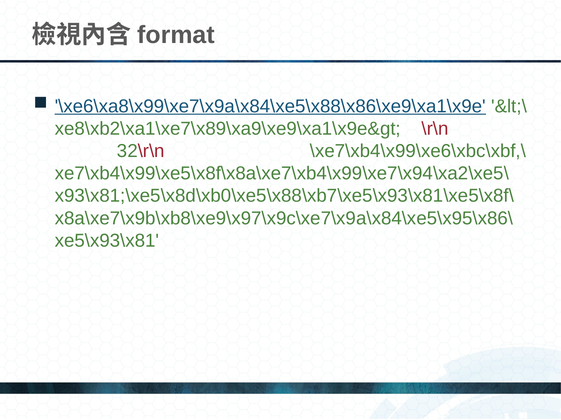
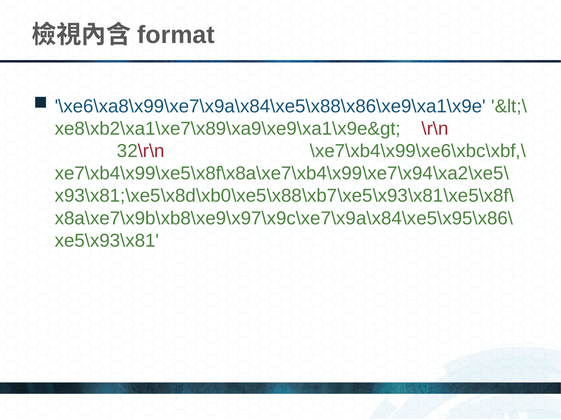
\xe6\xa8\x99\xe7\x9a\x84\xe5\x88\x86\xe9\xa1\x9e underline: present -> none
